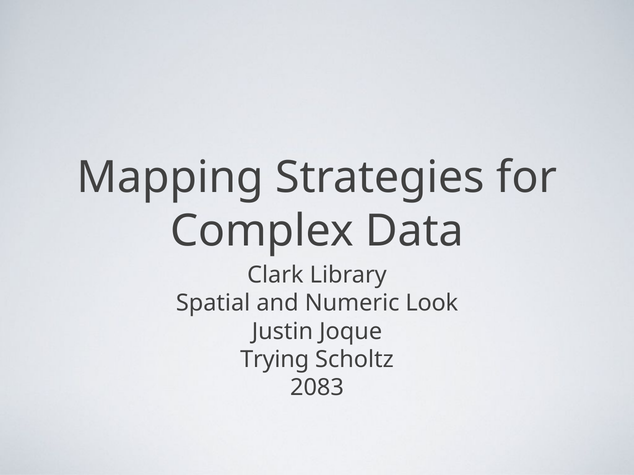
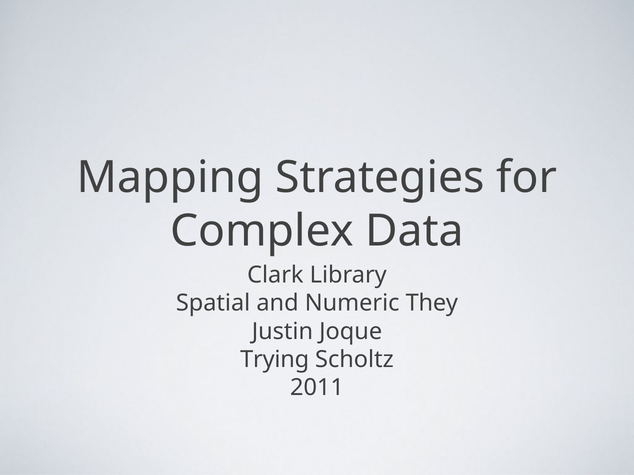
Look: Look -> They
2083: 2083 -> 2011
